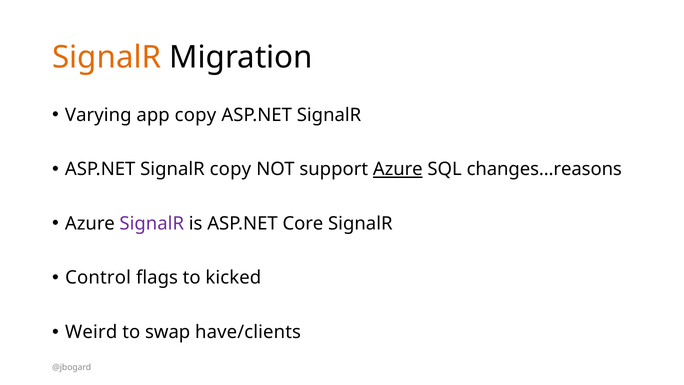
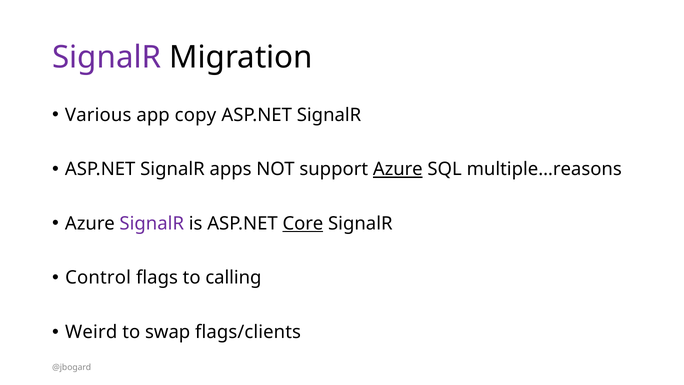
SignalR at (107, 57) colour: orange -> purple
Varying: Varying -> Various
SignalR copy: copy -> apps
changes…reasons: changes…reasons -> multiple…reasons
Core underline: none -> present
kicked: kicked -> calling
have/clients: have/clients -> flags/clients
